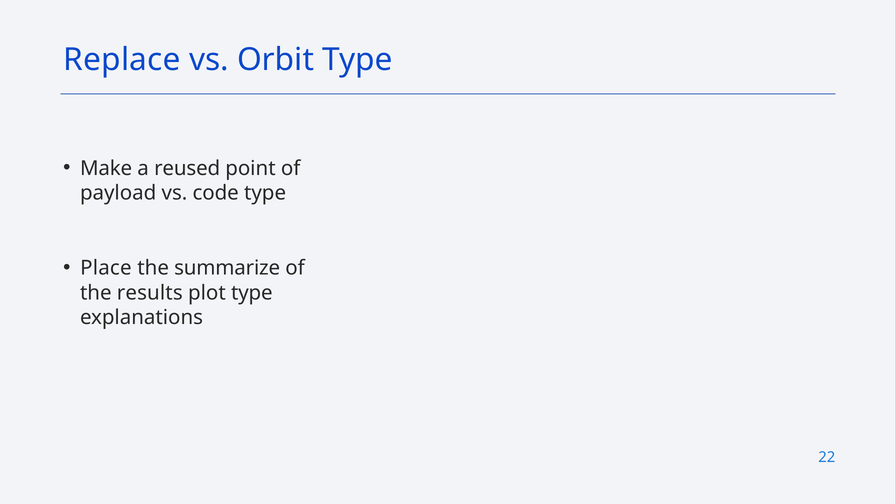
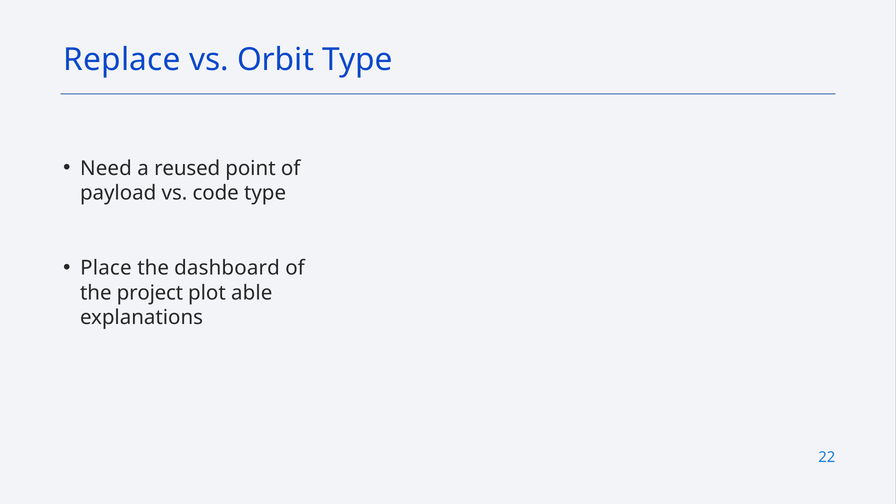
Make: Make -> Need
summarize: summarize -> dashboard
results: results -> project
plot type: type -> able
